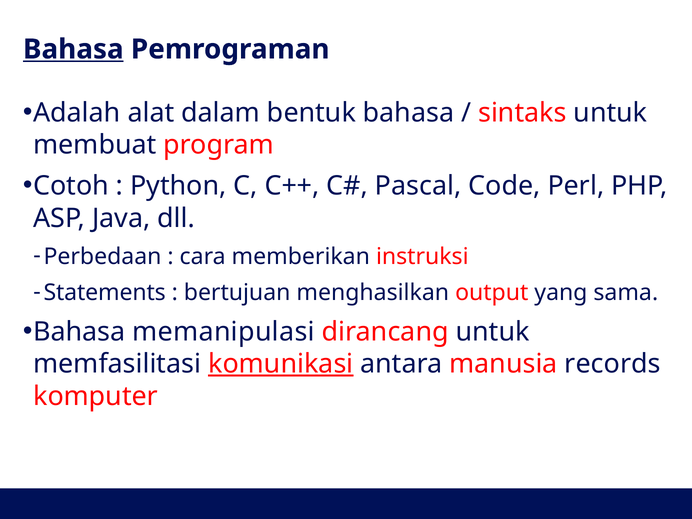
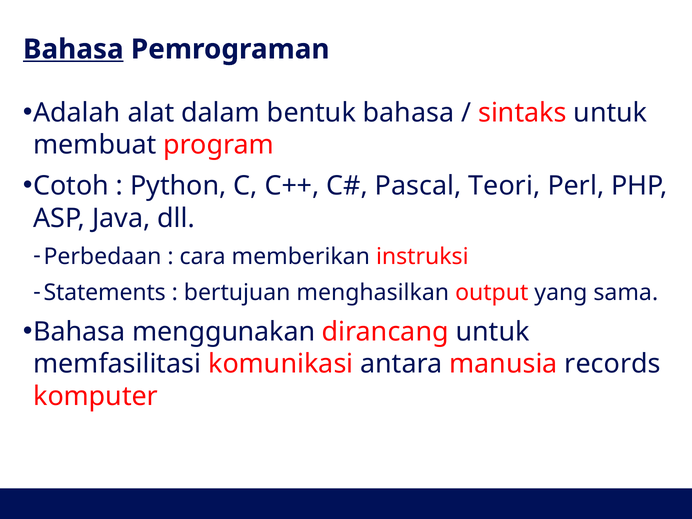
Code: Code -> Teori
memanipulasi: memanipulasi -> menggunakan
komunikasi underline: present -> none
